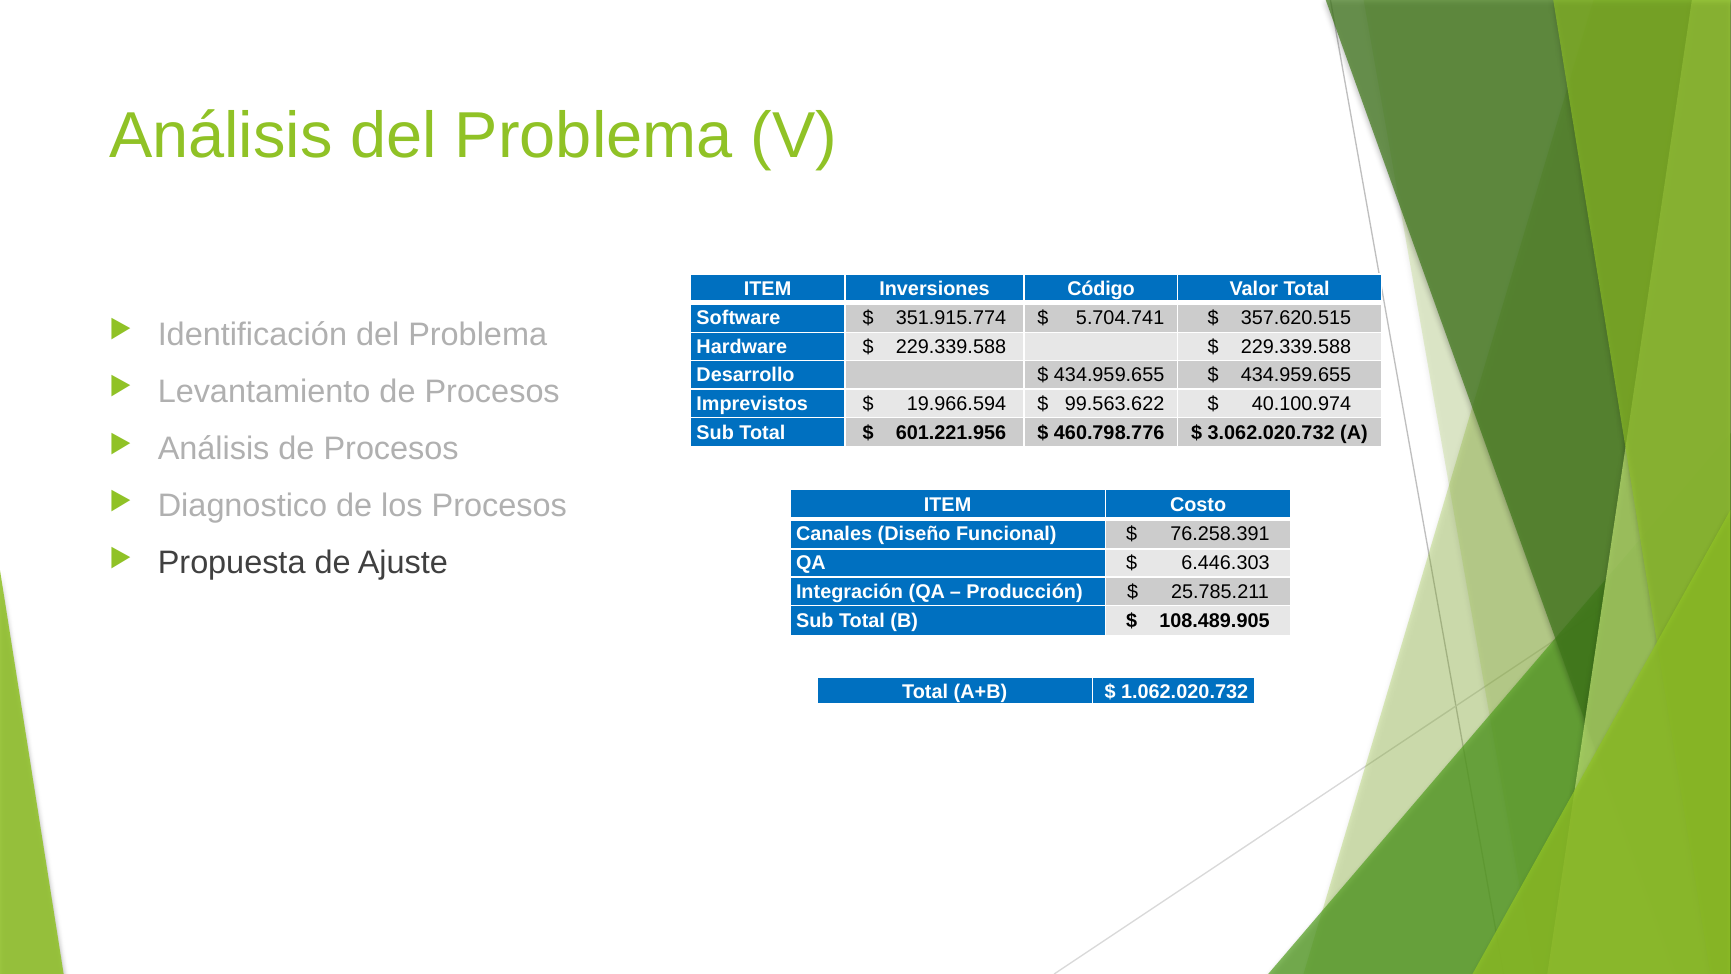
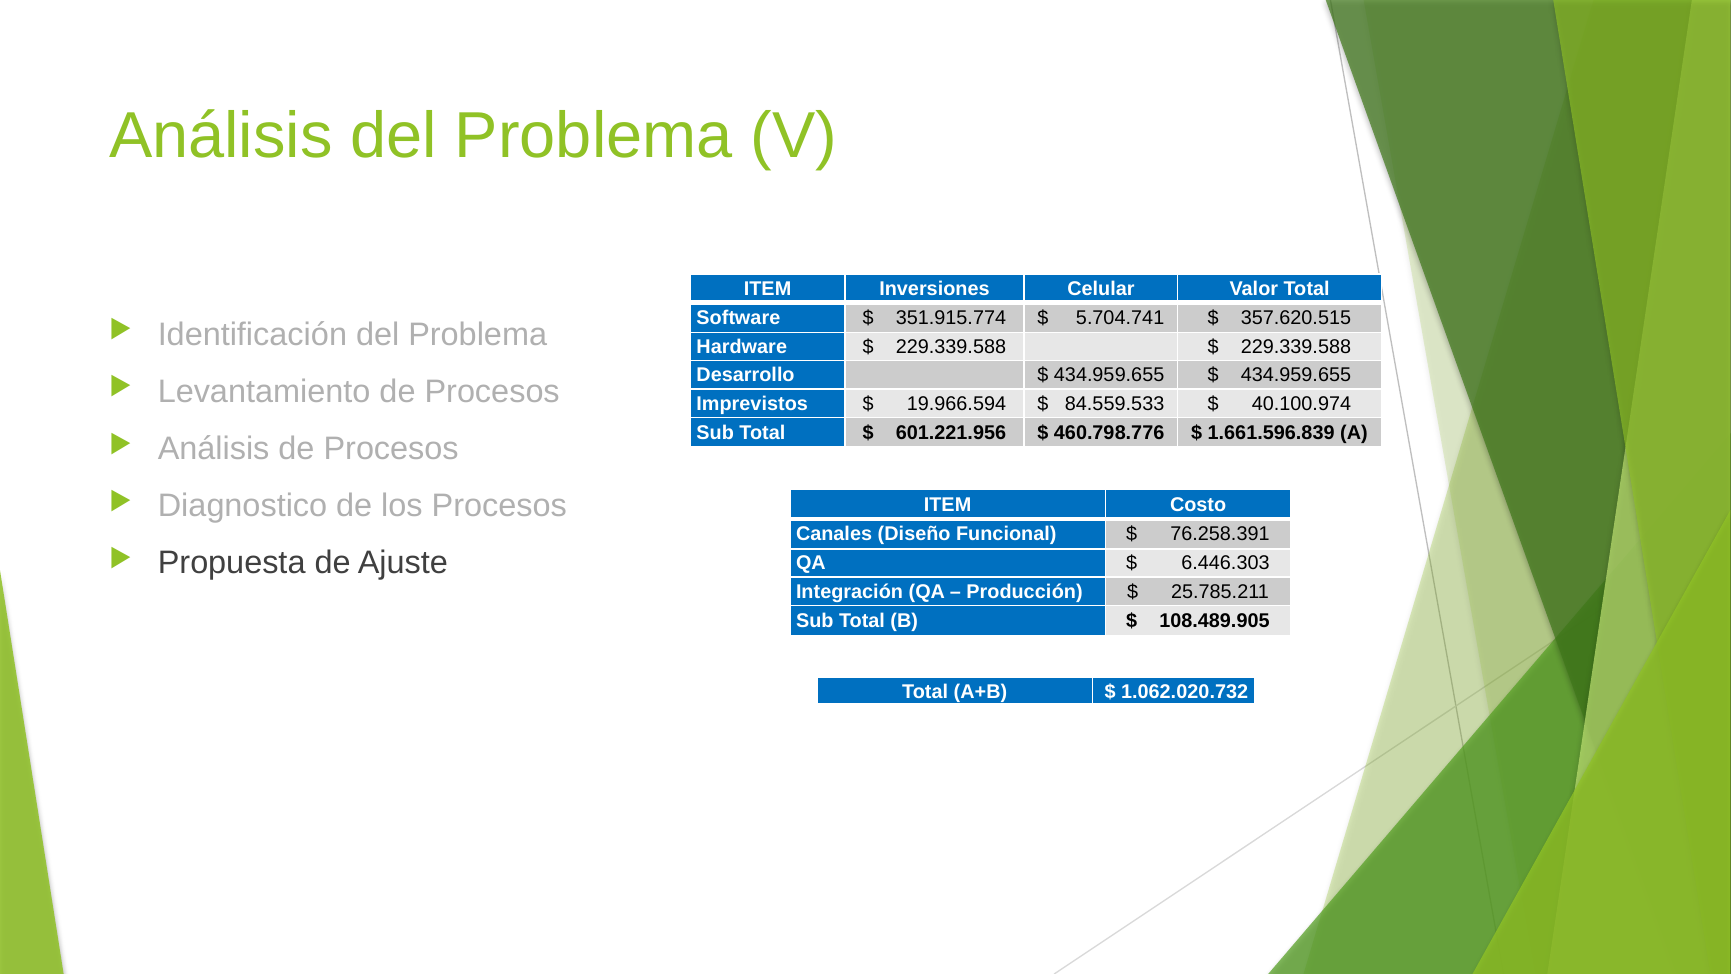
Código: Código -> Celular
99.563.622: 99.563.622 -> 84.559.533
3.062.020.732: 3.062.020.732 -> 1.661.596.839
